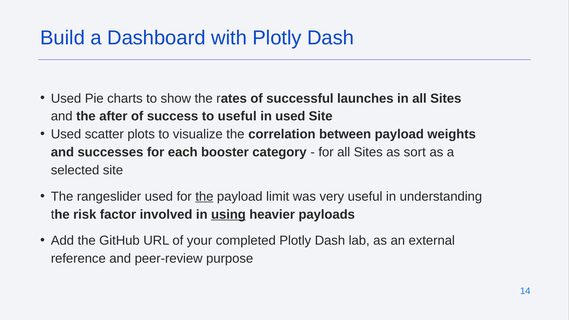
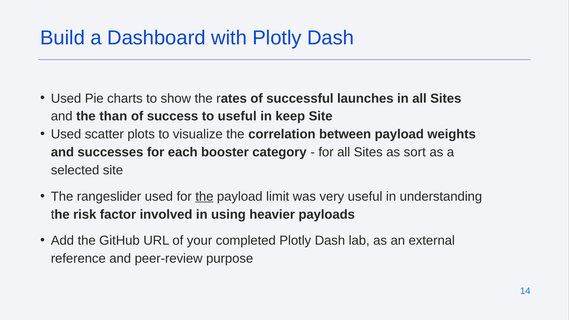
after: after -> than
in used: used -> keep
using underline: present -> none
